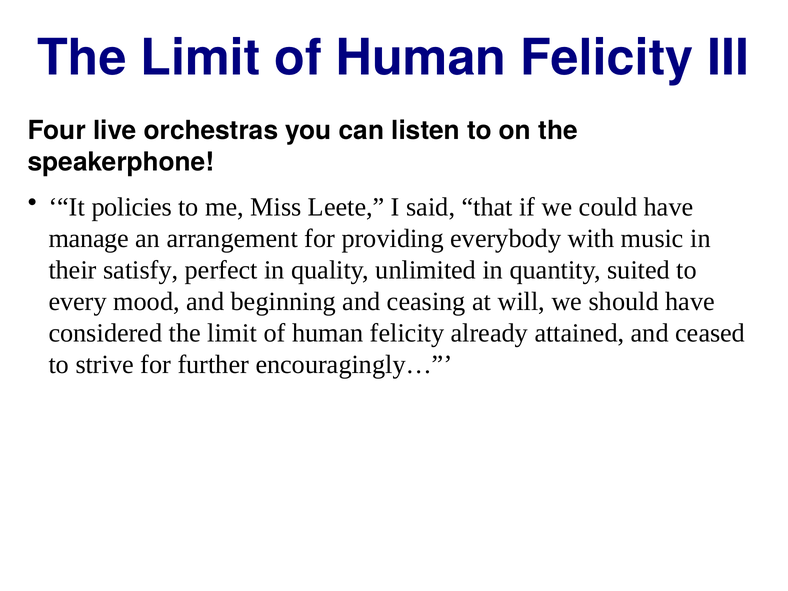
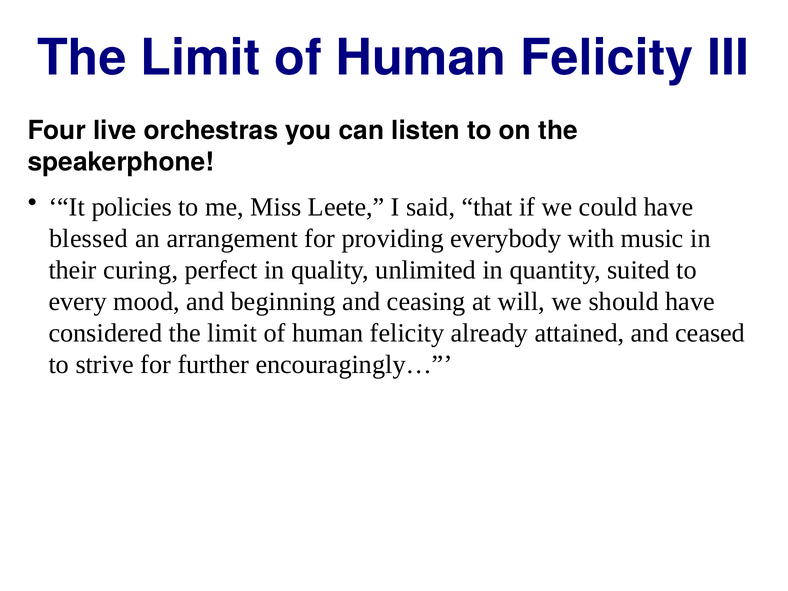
manage: manage -> blessed
satisfy: satisfy -> curing
